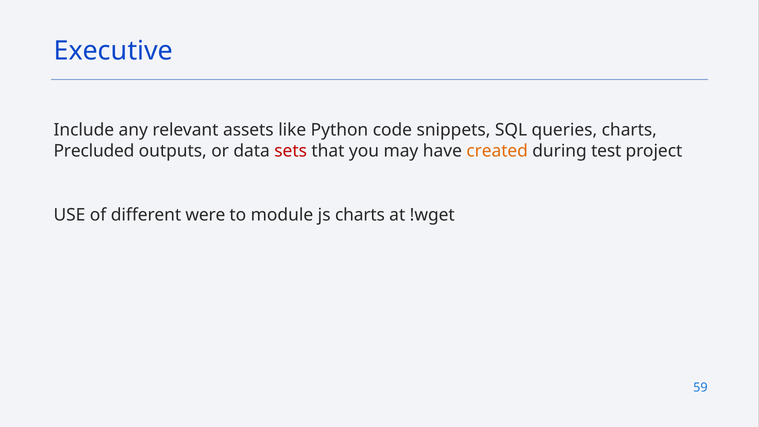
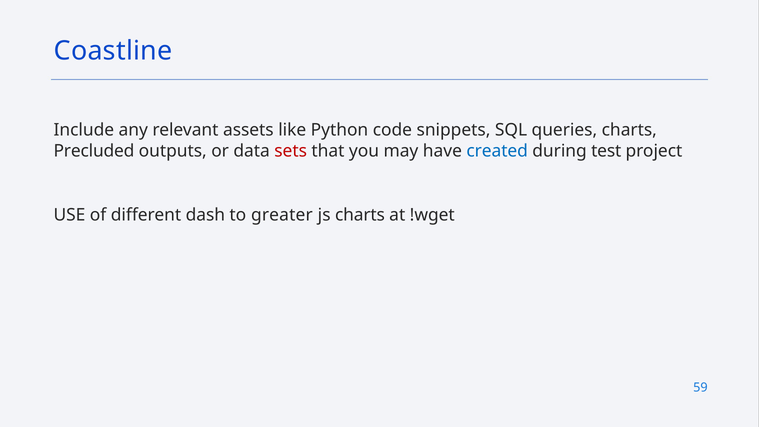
Executive: Executive -> Coastline
created colour: orange -> blue
were: were -> dash
module: module -> greater
